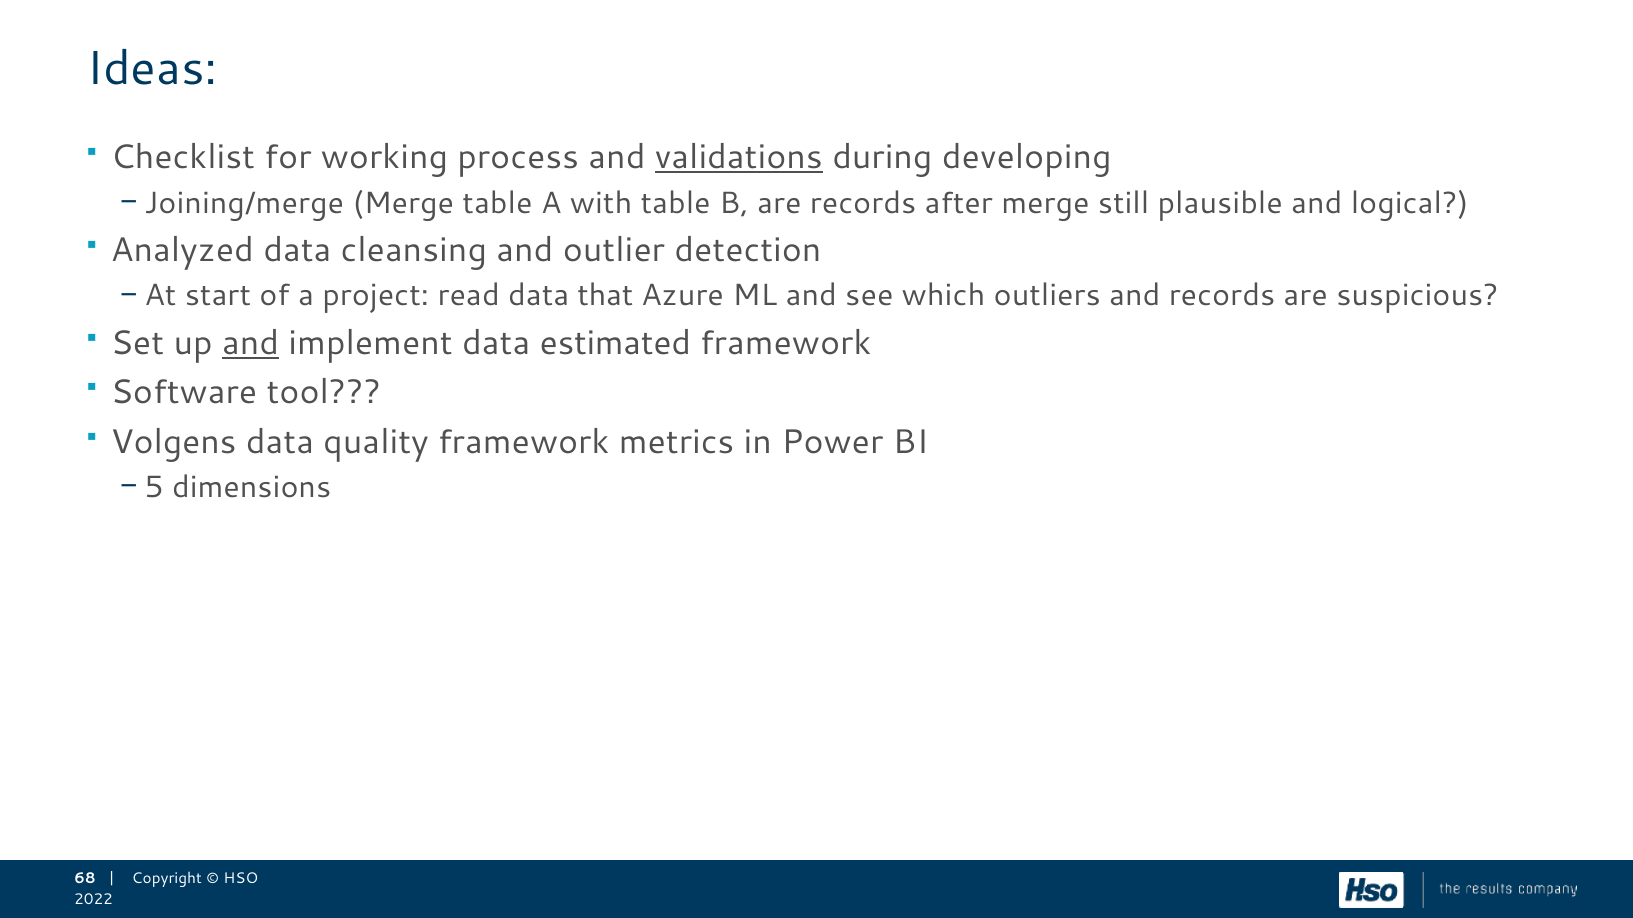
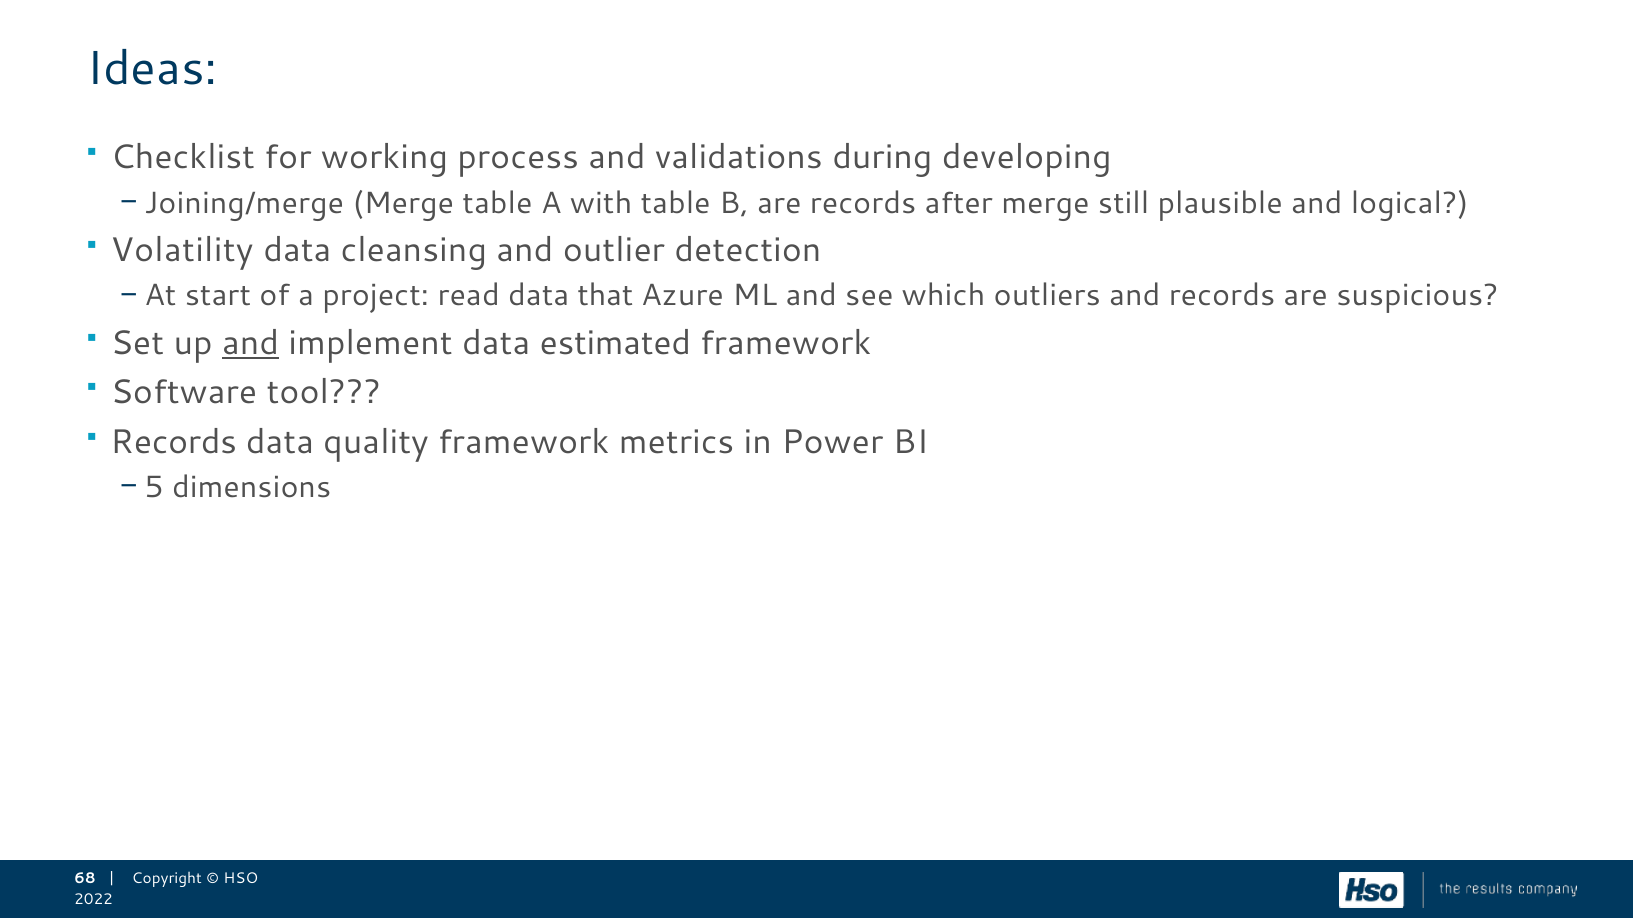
validations underline: present -> none
Analyzed: Analyzed -> Volatility
Volgens at (174, 442): Volgens -> Records
